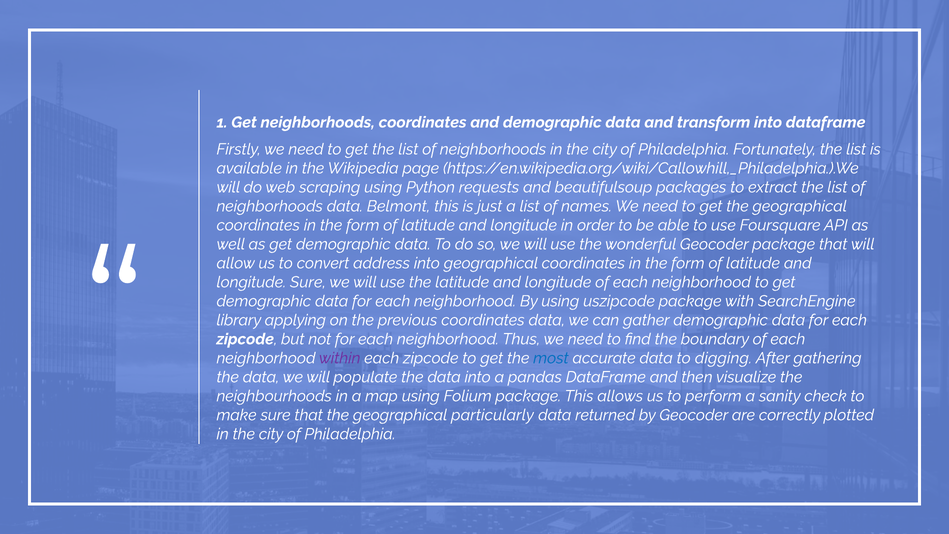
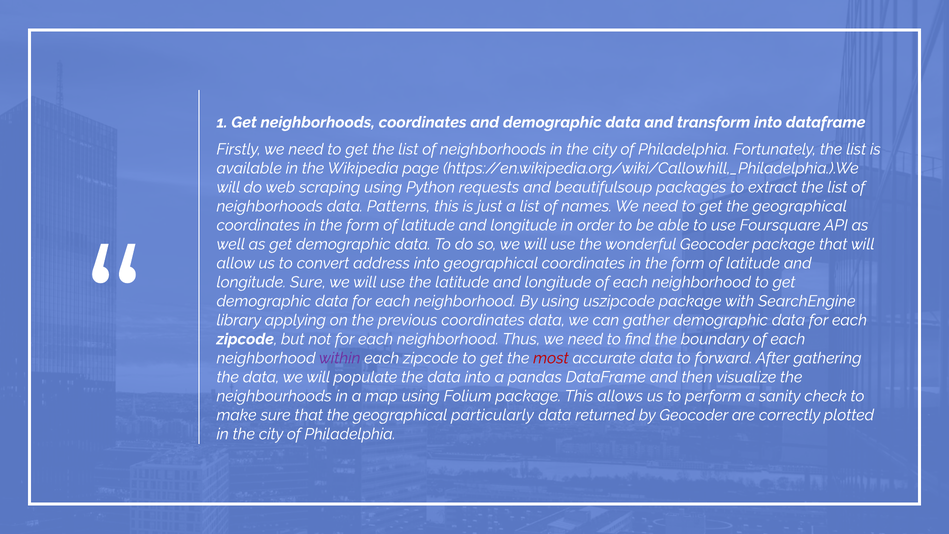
Belmont: Belmont -> Patterns
most colour: blue -> red
digging: digging -> forward
